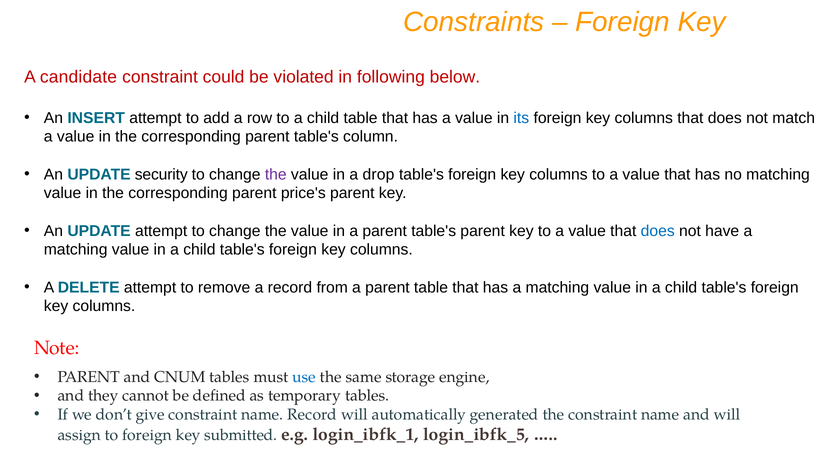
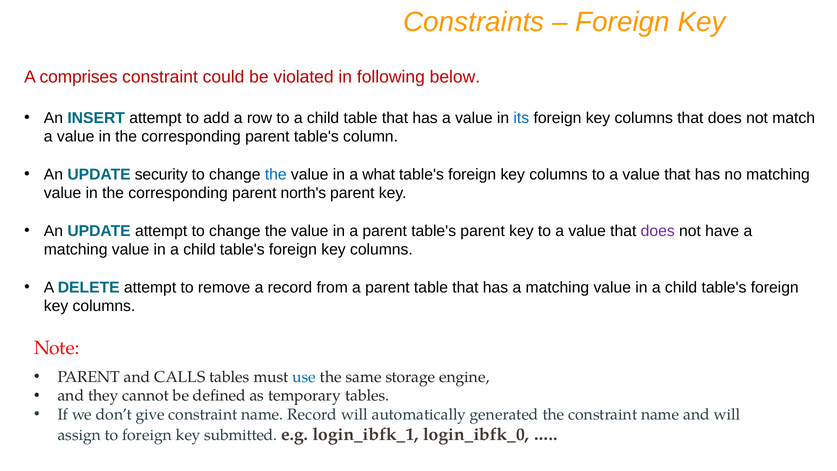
candidate: candidate -> comprises
the at (276, 174) colour: purple -> blue
drop: drop -> what
price's: price's -> north's
does at (658, 231) colour: blue -> purple
CNUM: CNUM -> CALLS
login_ibfk_5: login_ibfk_5 -> login_ibfk_0
